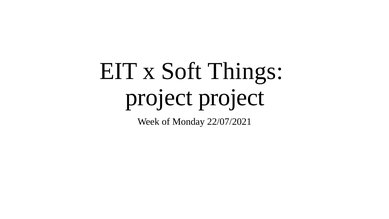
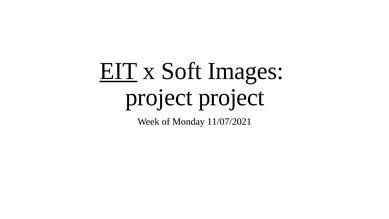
EIT underline: none -> present
Things: Things -> Images
22/07/2021: 22/07/2021 -> 11/07/2021
